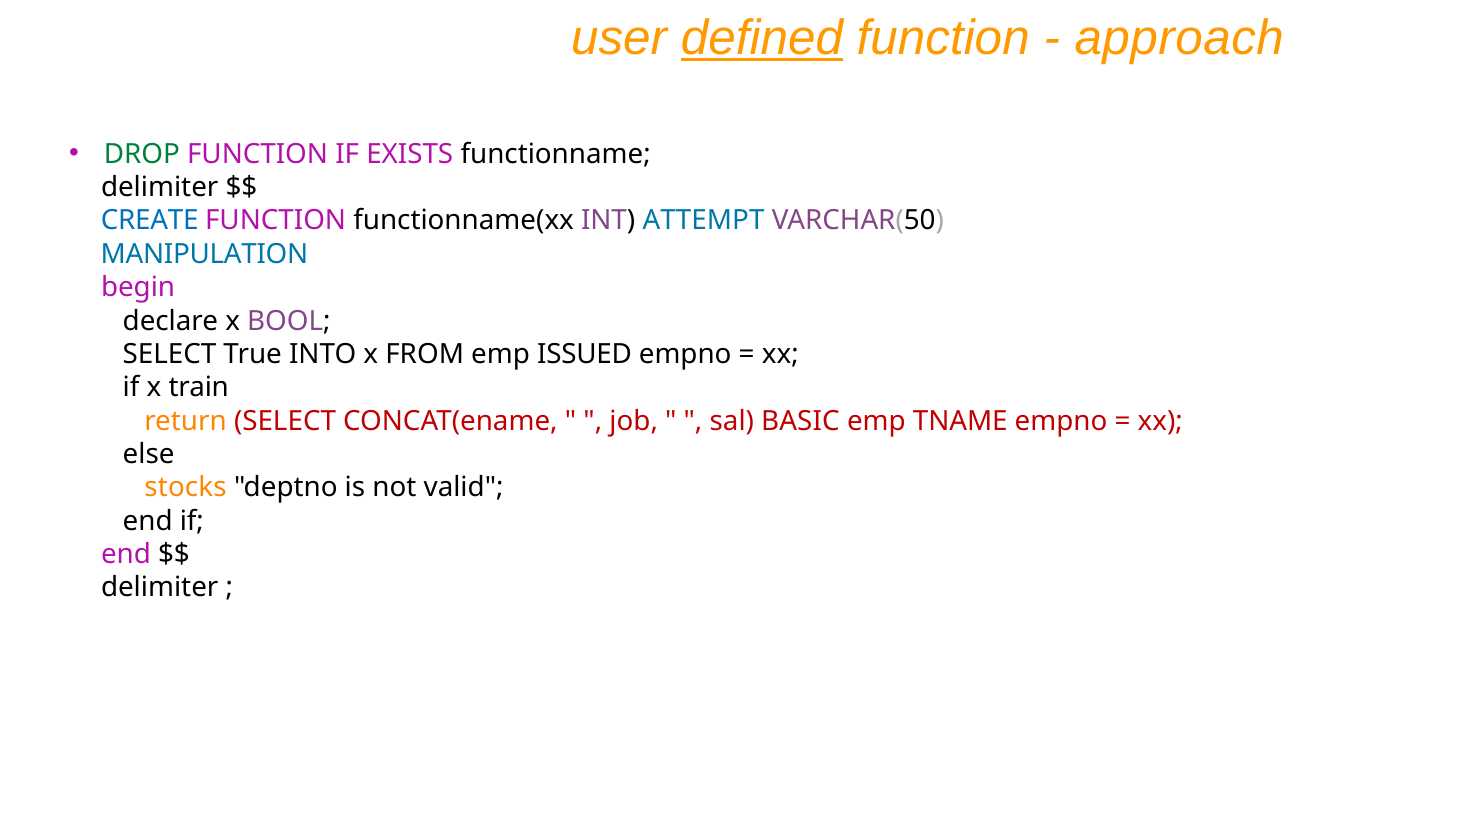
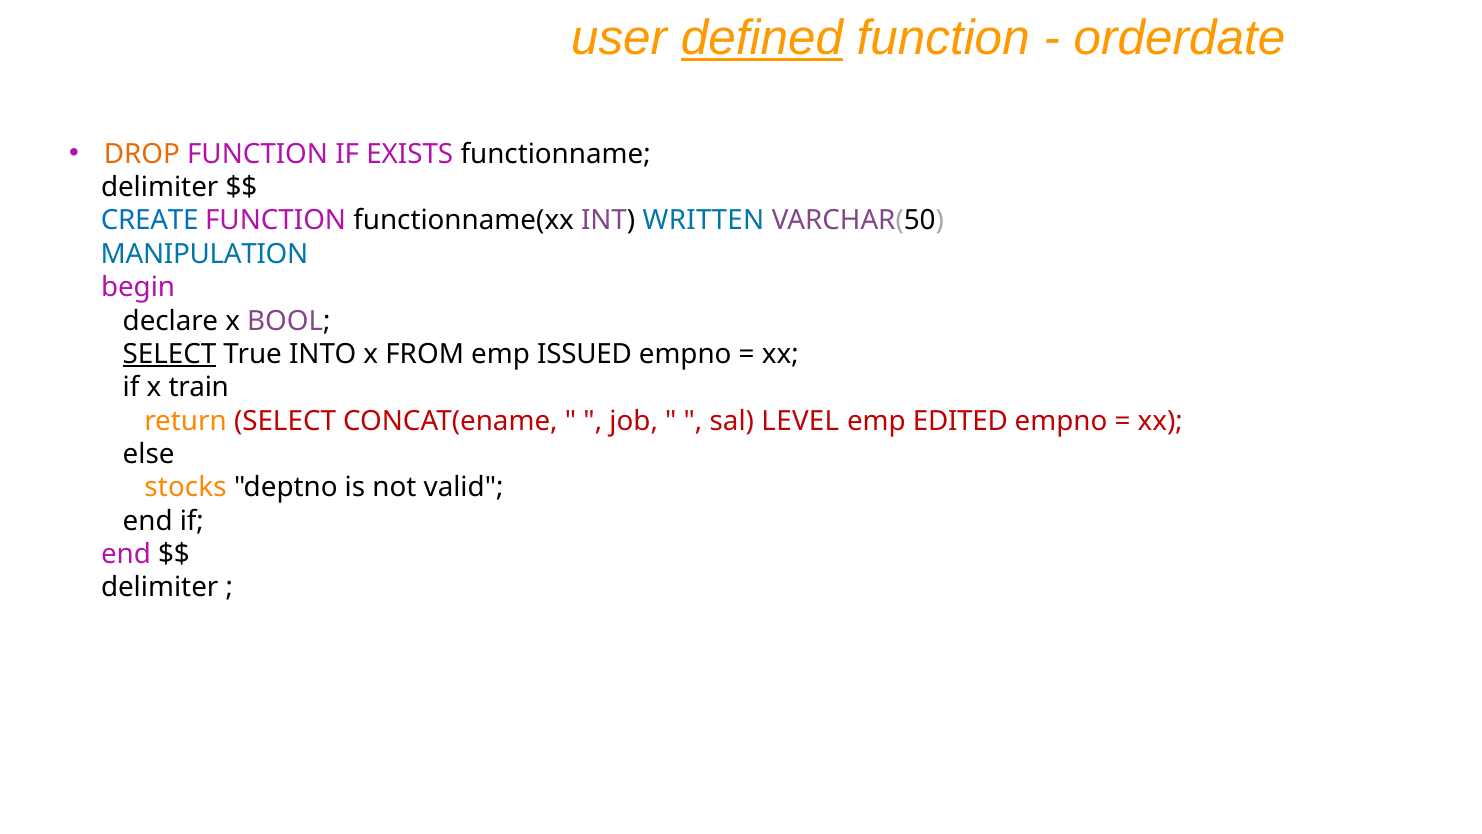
approach: approach -> orderdate
DROP colour: green -> orange
ATTEMPT: ATTEMPT -> WRITTEN
SELECT at (170, 354) underline: none -> present
BASIC: BASIC -> LEVEL
TNAME: TNAME -> EDITED
